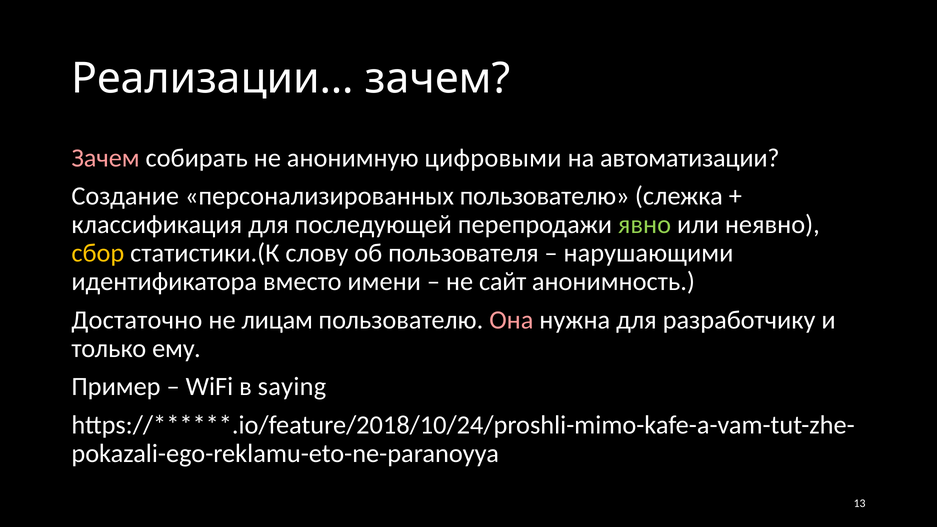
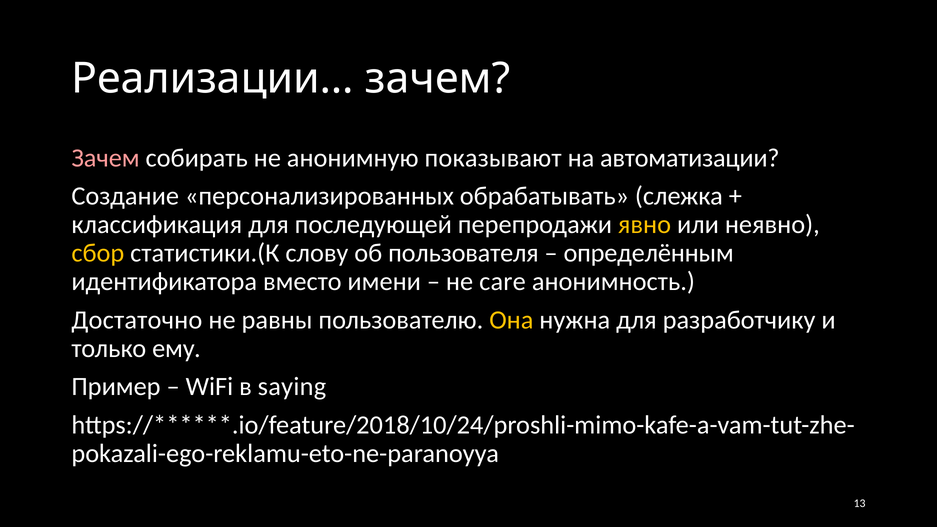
цифровыми: цифровыми -> показывают
персонализированных пользователю: пользователю -> обрабатывать
явно colour: light green -> yellow
нарушающими: нарушающими -> определённым
сайт: сайт -> care
лицам: лицам -> равны
Она colour: pink -> yellow
